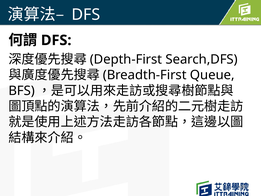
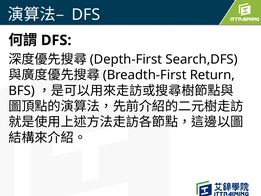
Queue: Queue -> Return
